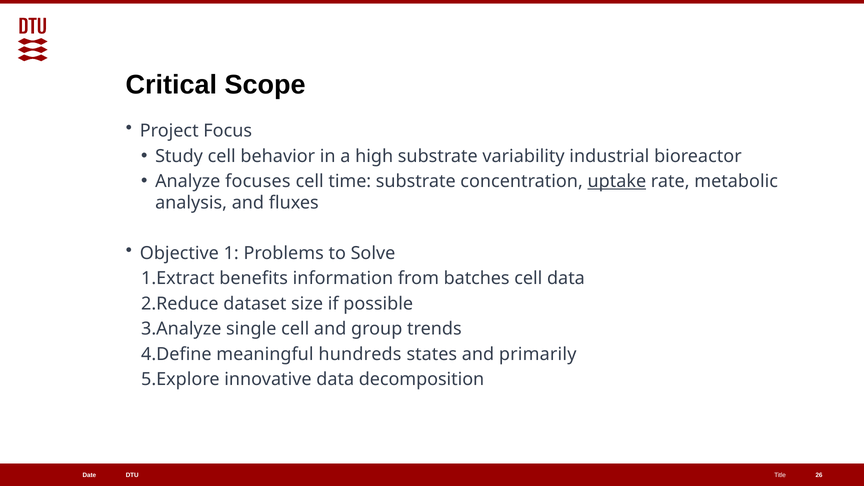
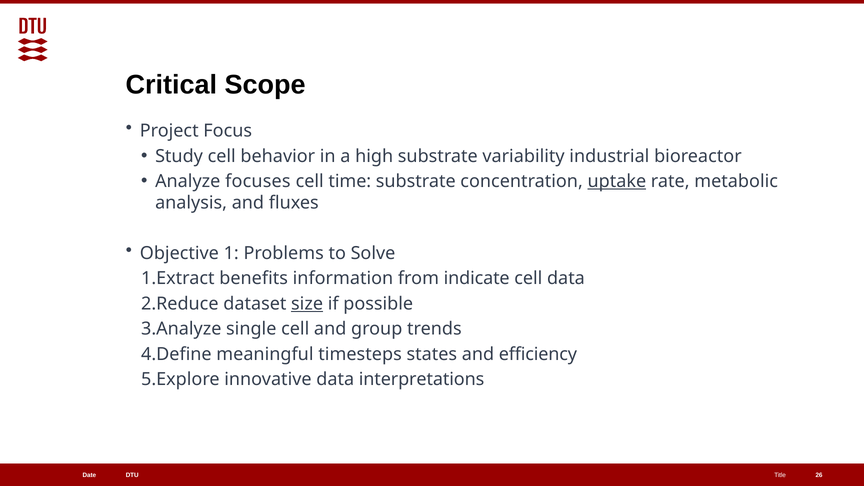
batches: batches -> indicate
size underline: none -> present
hundreds: hundreds -> timesteps
primarily: primarily -> efficiency
decomposition: decomposition -> interpretations
